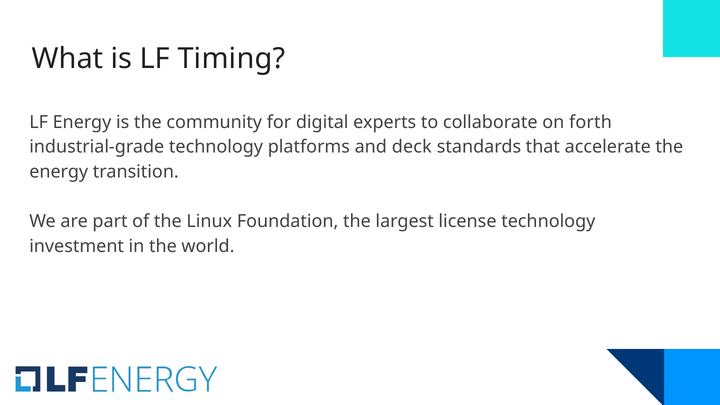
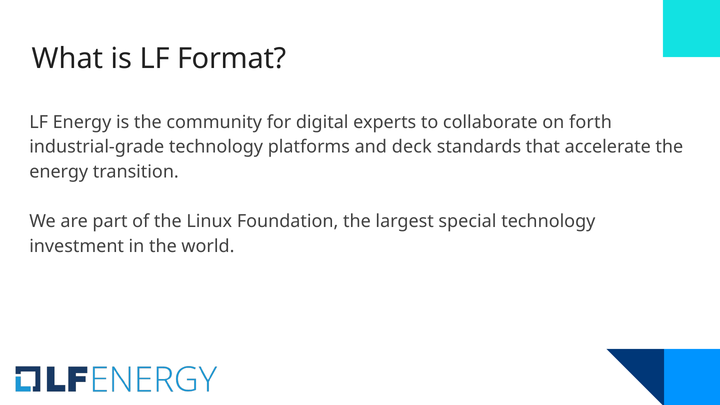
Timing: Timing -> Format
license: license -> special
